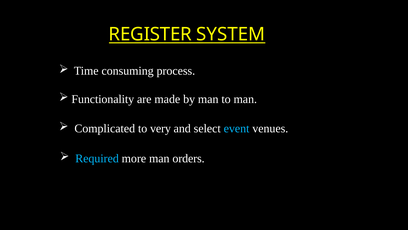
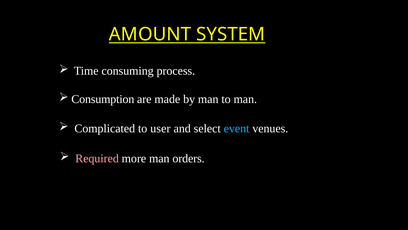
REGISTER: REGISTER -> AMOUNT
Functionality: Functionality -> Consumption
very: very -> user
Required colour: light blue -> pink
